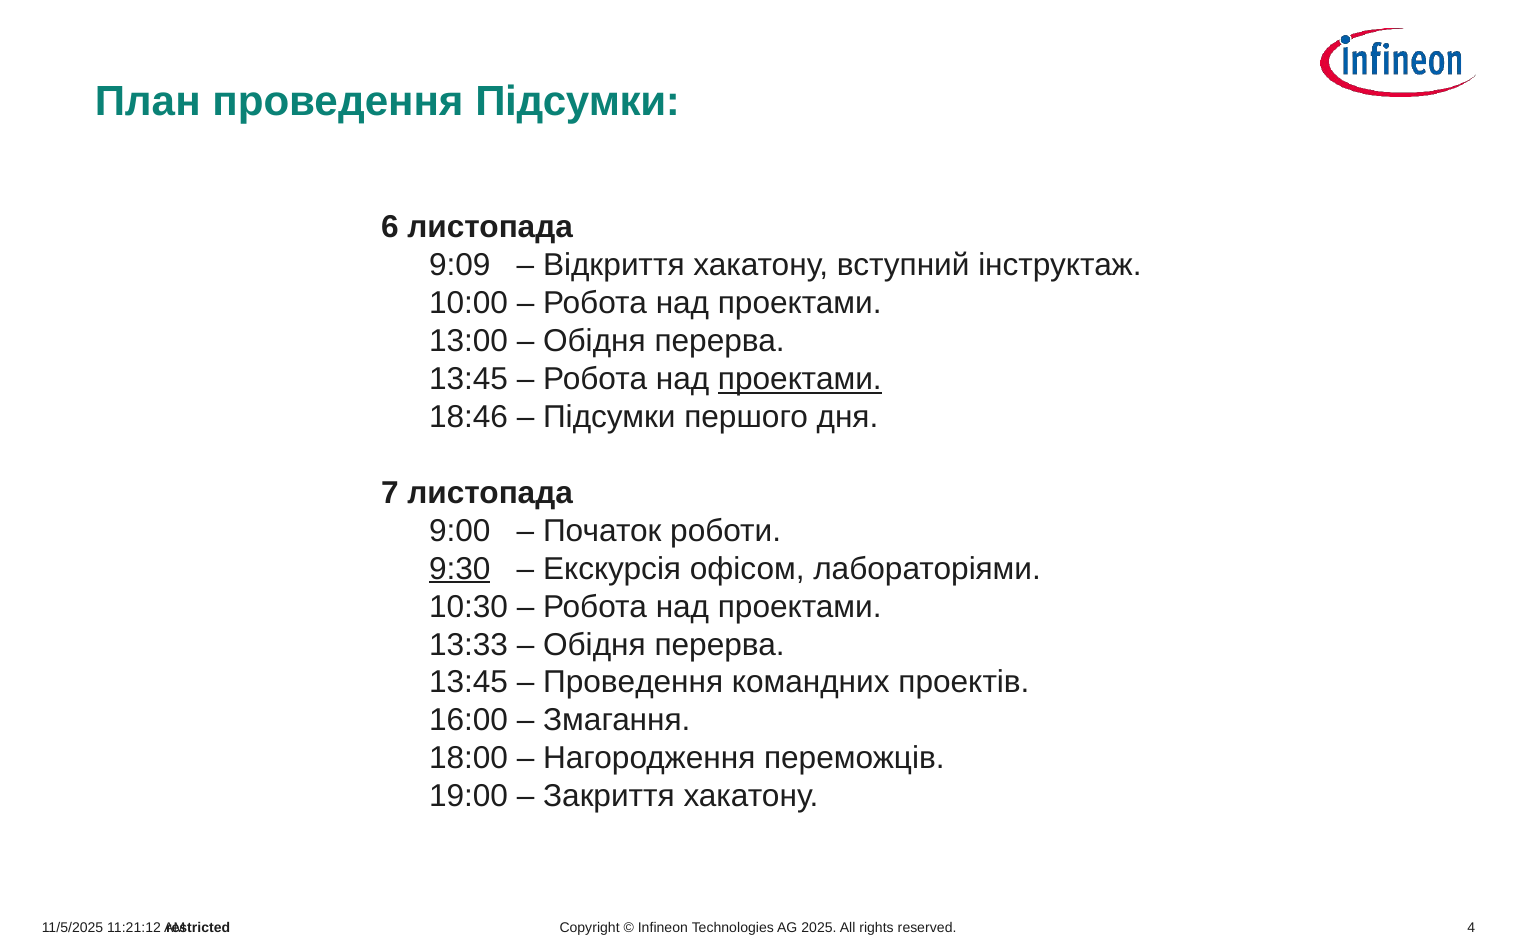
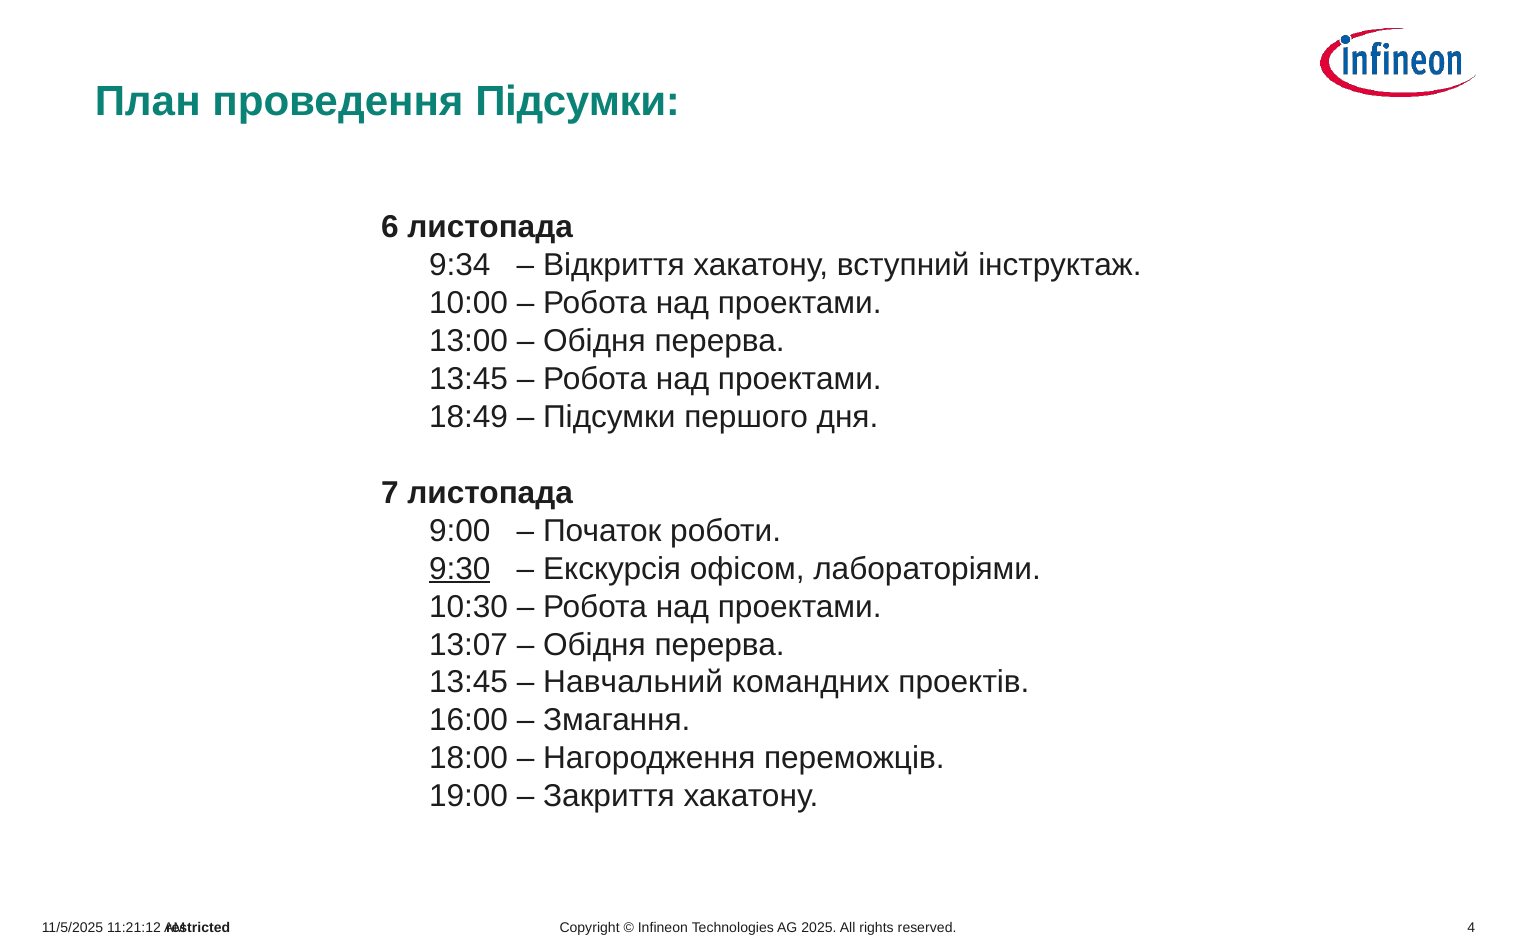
9:09: 9:09 -> 9:34
проектами at (800, 379) underline: present -> none
18:46: 18:46 -> 18:49
13:33: 13:33 -> 13:07
Проведення at (633, 683): Проведення -> Навчальний
